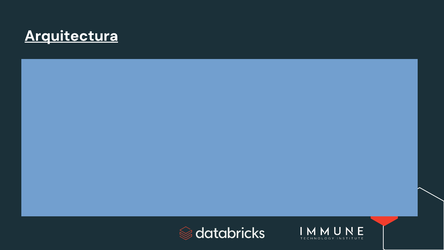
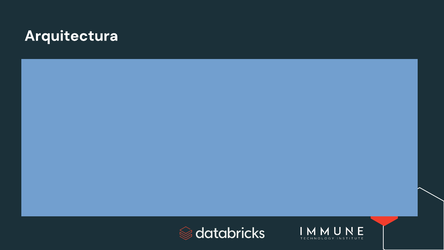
Arquitectura underline: present -> none
